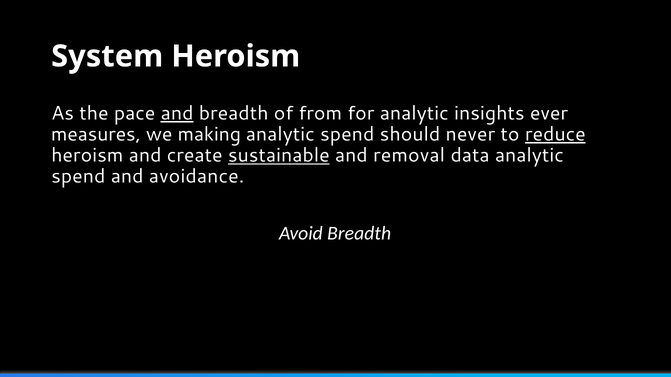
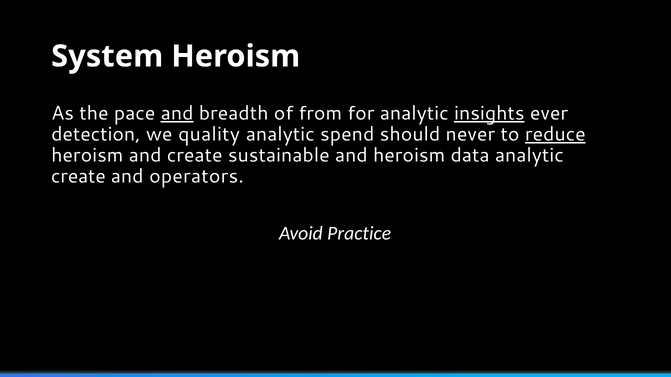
insights underline: none -> present
measures: measures -> detection
making: making -> quality
sustainable underline: present -> none
and removal: removal -> heroism
spend at (78, 177): spend -> create
avoidance: avoidance -> operators
Avoid Breadth: Breadth -> Practice
